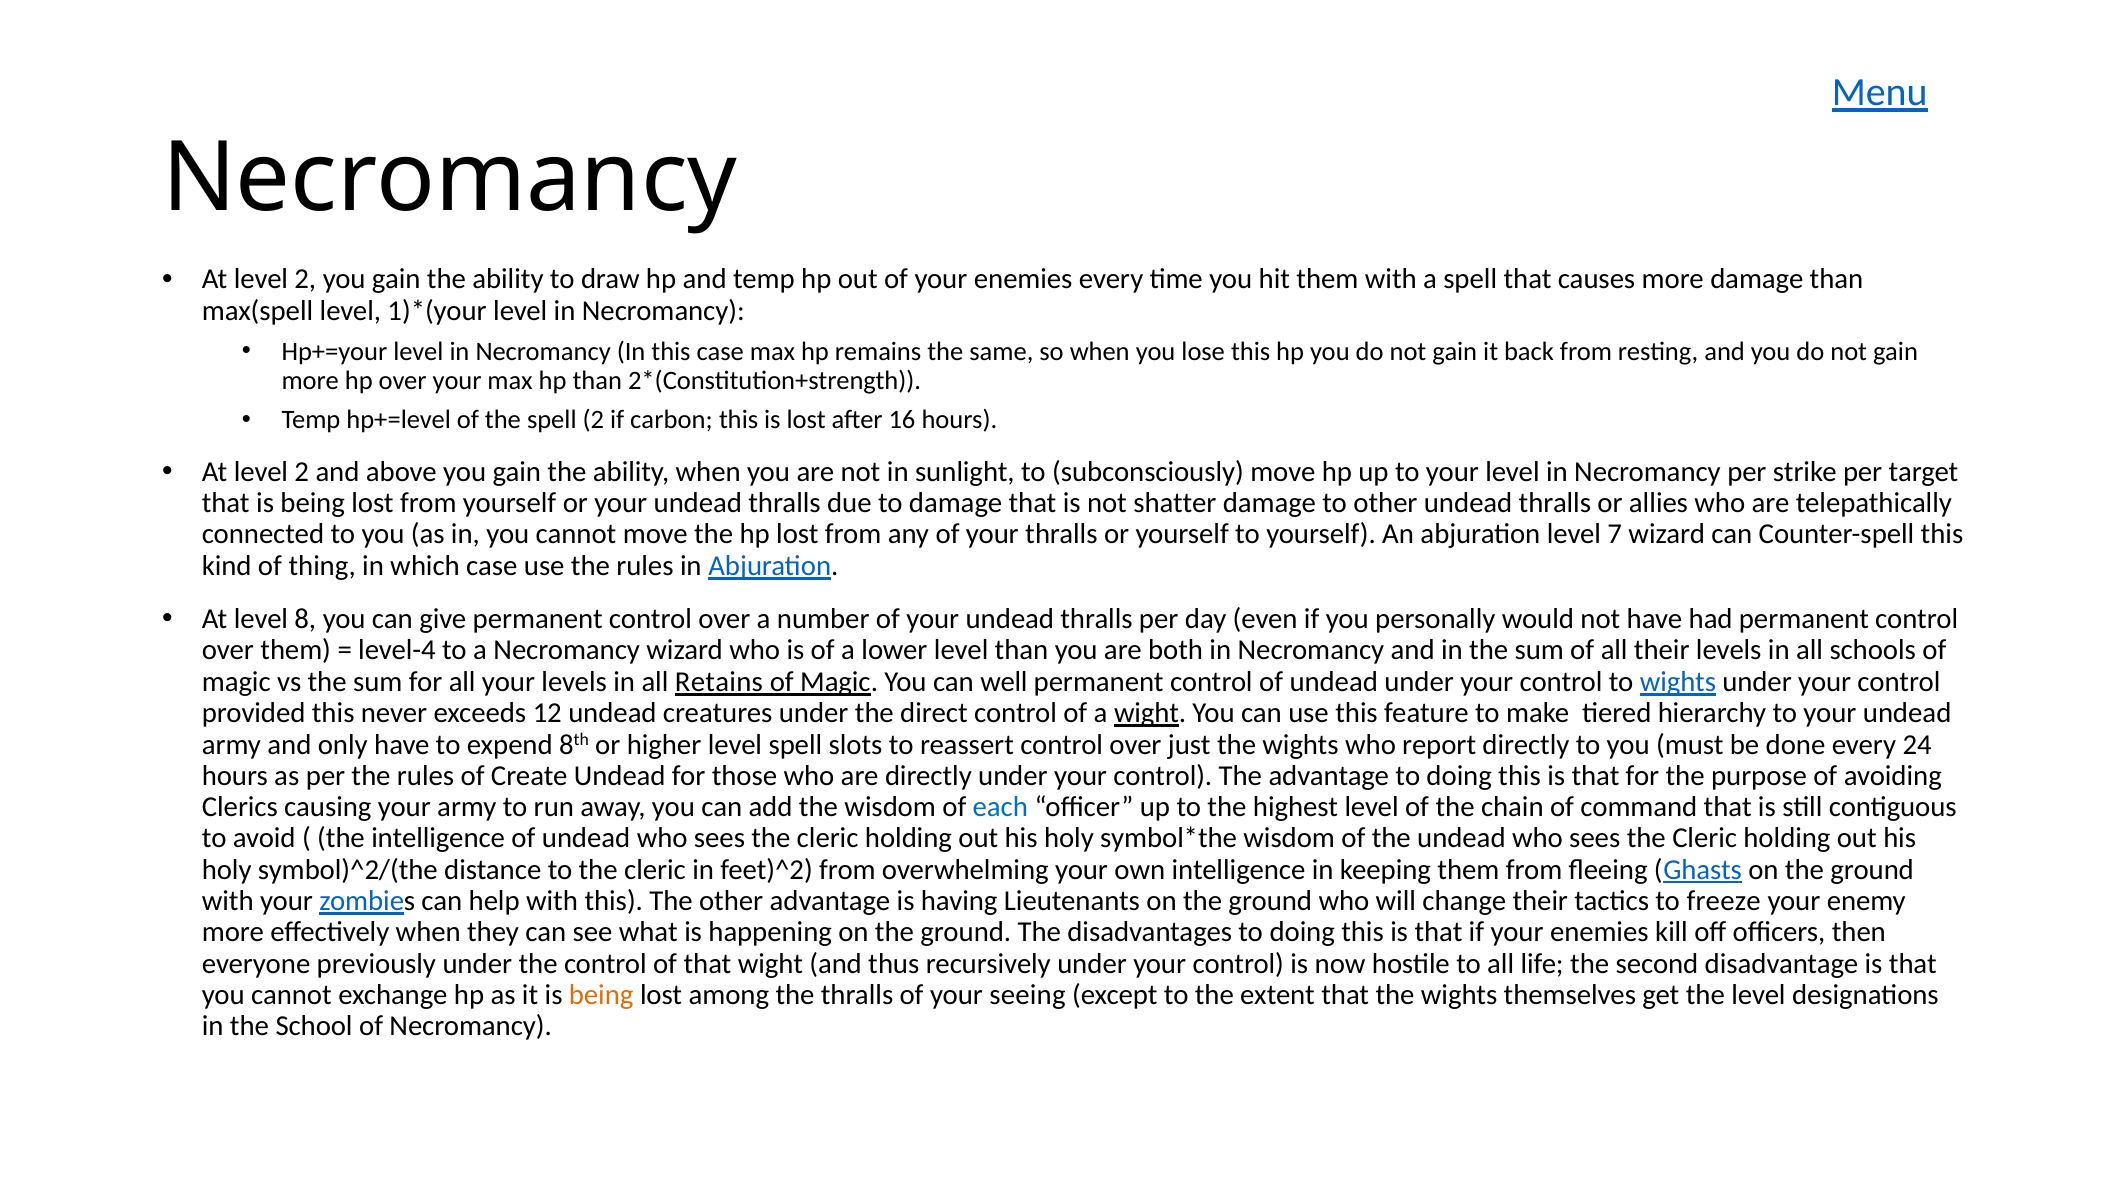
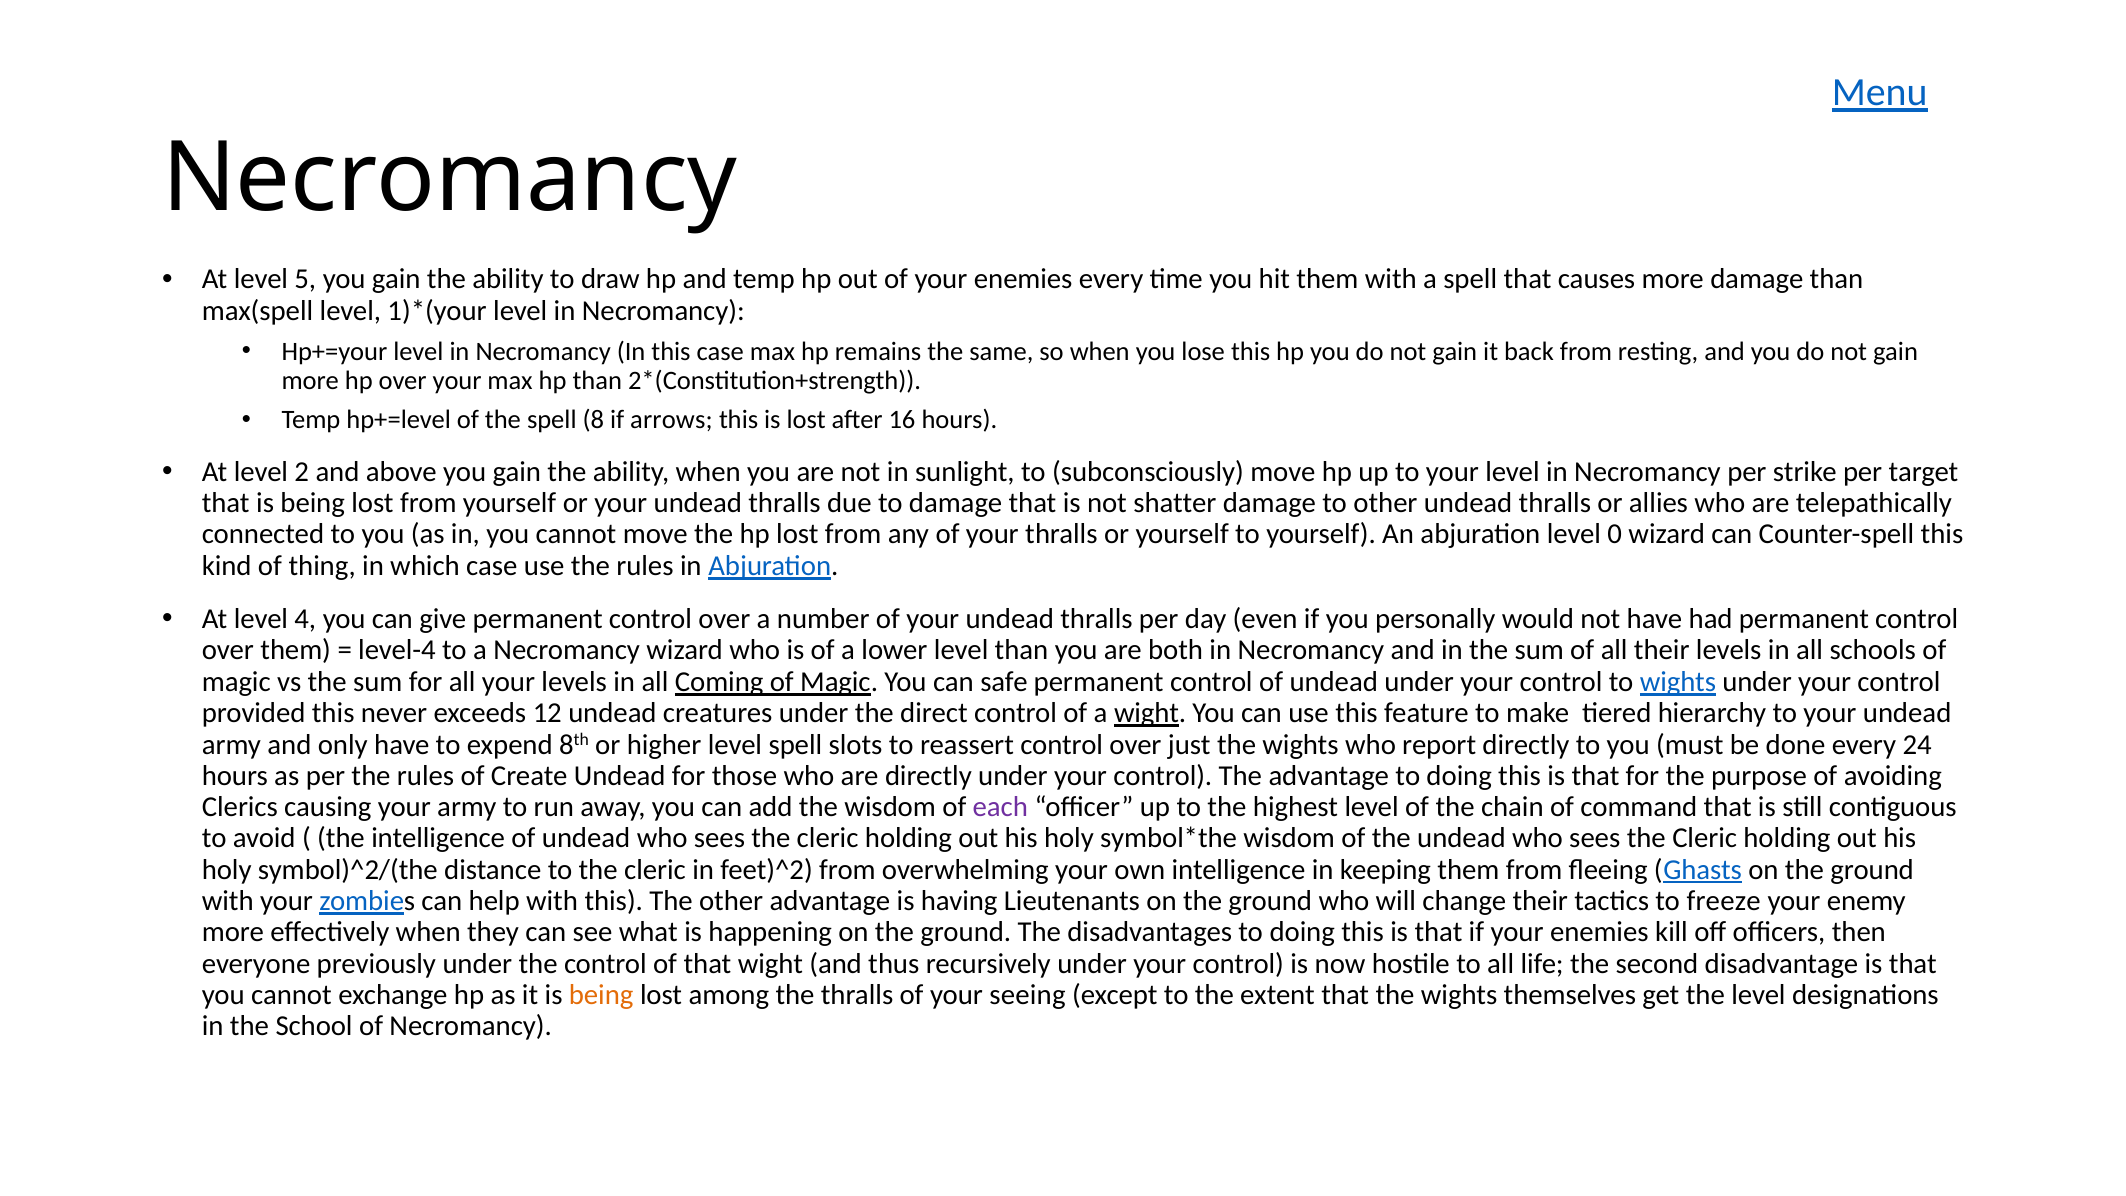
2 at (305, 279): 2 -> 5
spell 2: 2 -> 8
carbon: carbon -> arrows
7: 7 -> 0
8: 8 -> 4
Retains: Retains -> Coming
well: well -> safe
each colour: blue -> purple
